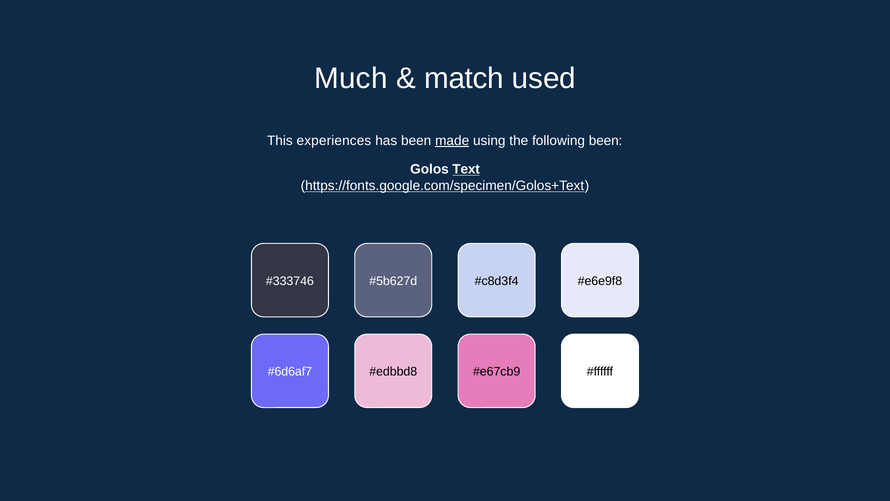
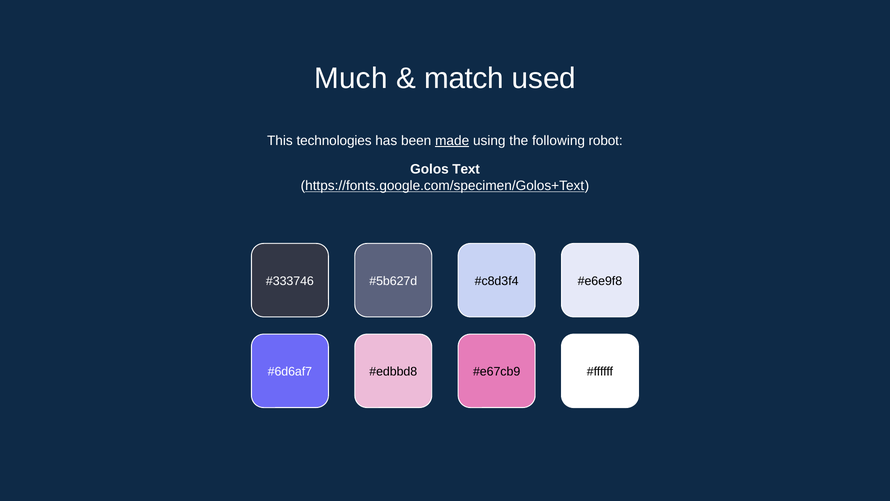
experiences: experiences -> technologies
following been: been -> robot
Text underline: present -> none
